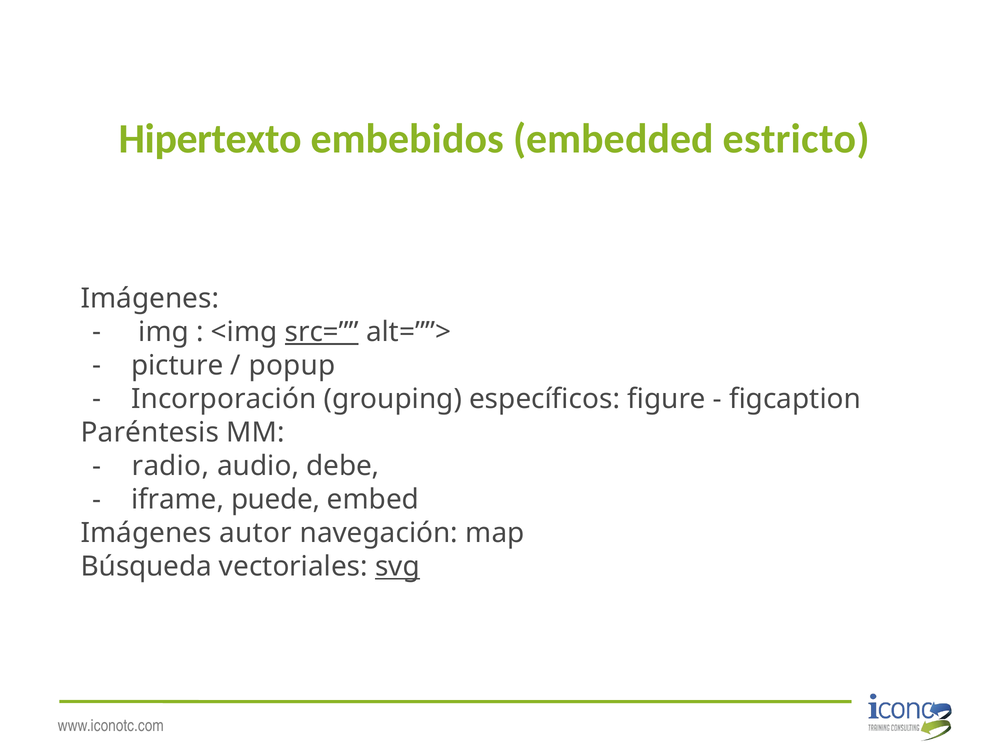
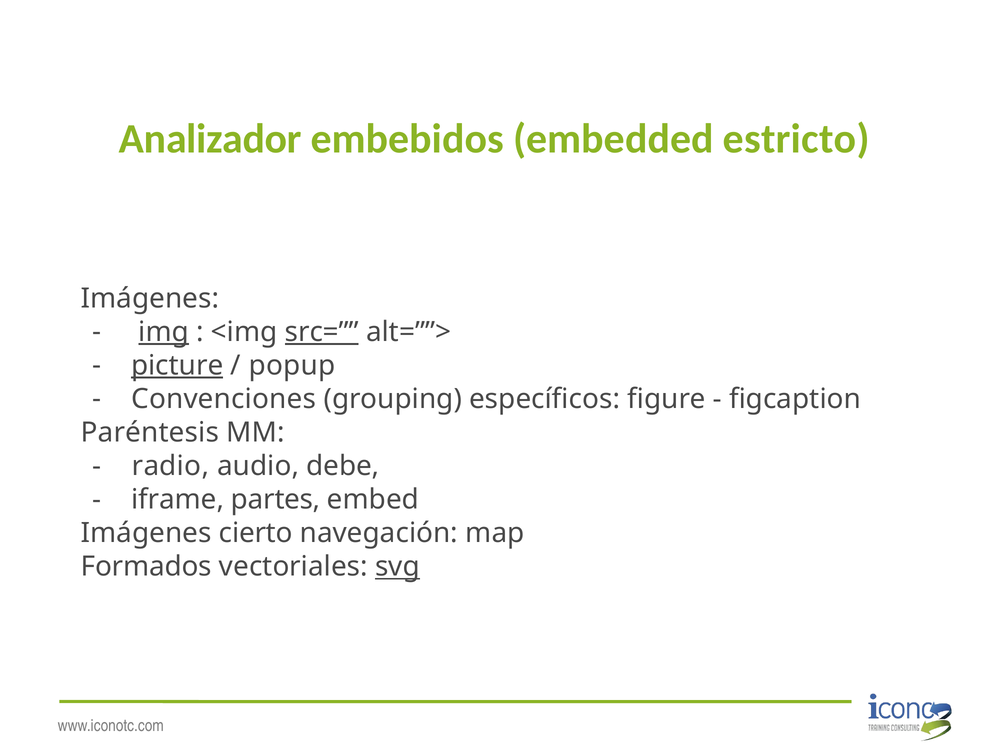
Hipertexto: Hipertexto -> Analizador
img underline: none -> present
picture underline: none -> present
Incorporación: Incorporación -> Convenciones
puede: puede -> partes
autor: autor -> cierto
Búsqueda: Búsqueda -> Formados
